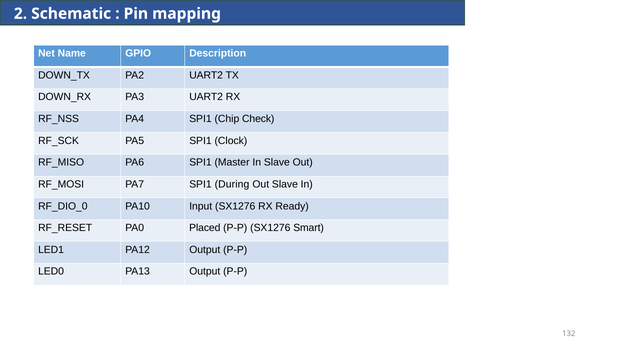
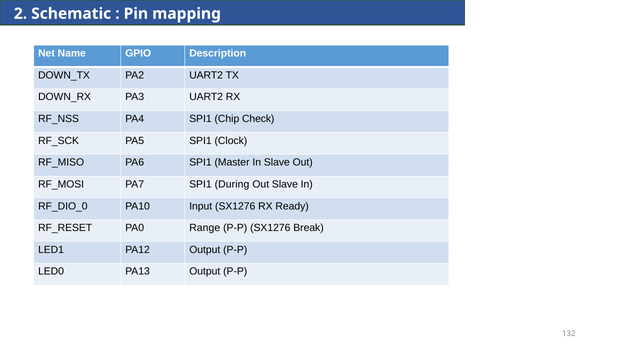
Placed: Placed -> Range
Smart: Smart -> Break
